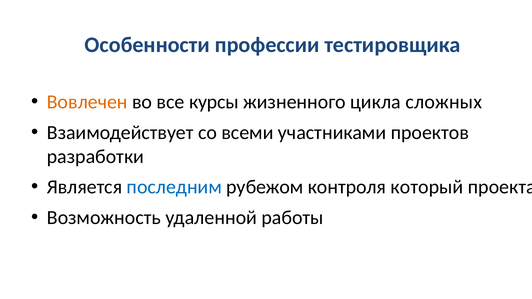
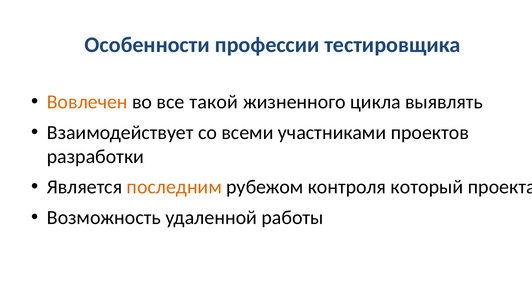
курсы: курсы -> такой
сложных: сложных -> выявлять
последним colour: blue -> orange
